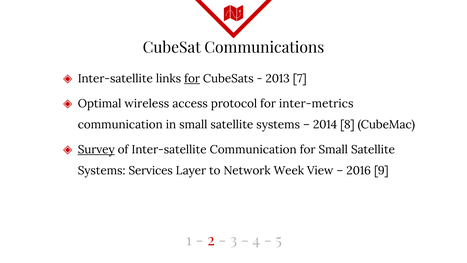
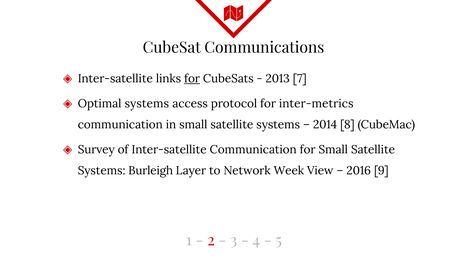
Optimal wireless: wireless -> systems
Survey underline: present -> none
Services: Services -> Burleigh
